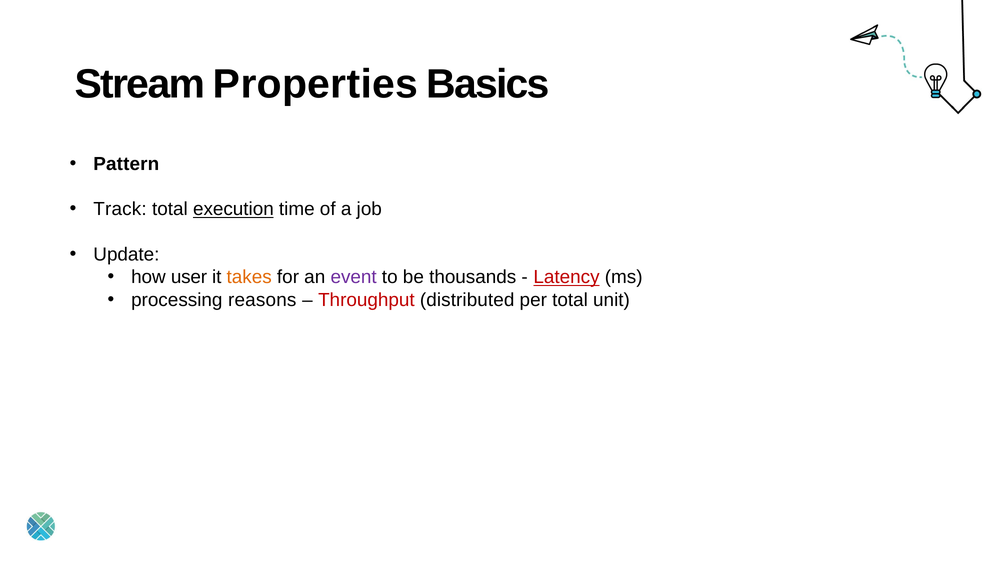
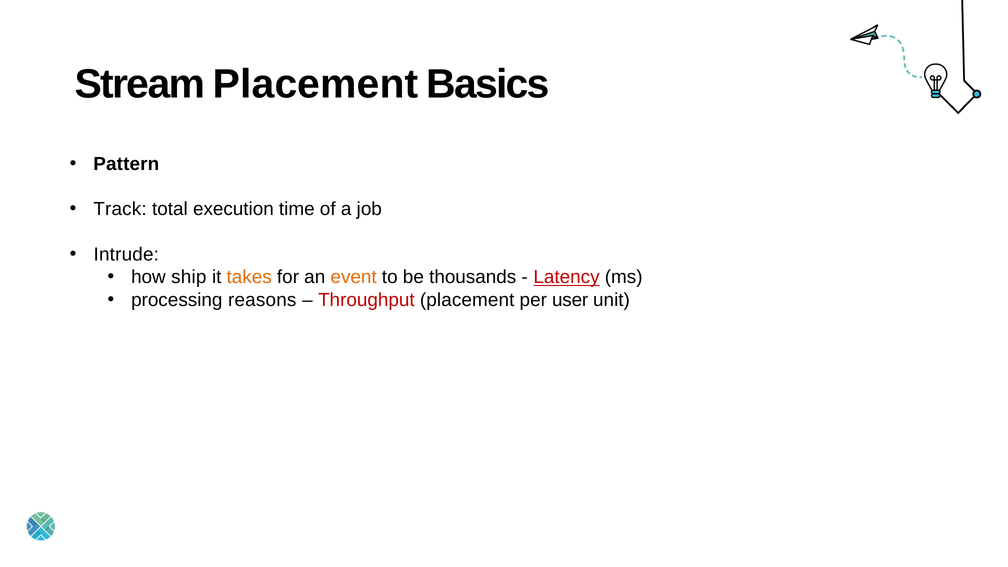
Stream Properties: Properties -> Placement
execution underline: present -> none
Update: Update -> Intrude
user: user -> ship
event colour: purple -> orange
Throughput distributed: distributed -> placement
per total: total -> user
